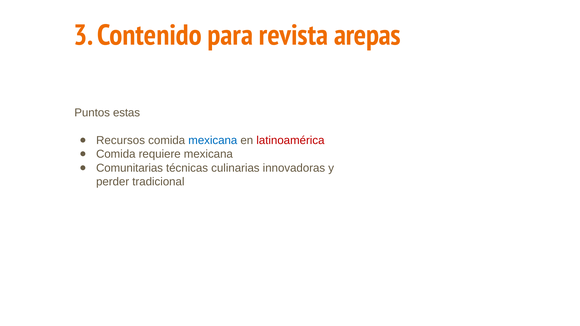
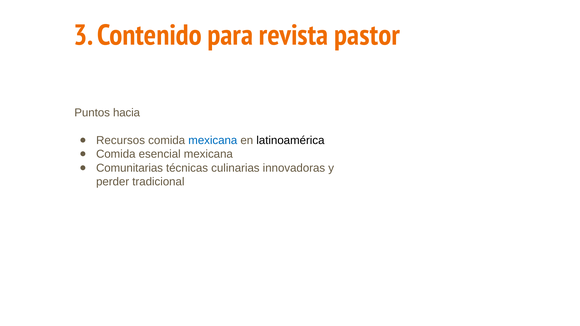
arepas: arepas -> pastor
estas: estas -> hacia
latinoamérica colour: red -> black
requiere: requiere -> esencial
